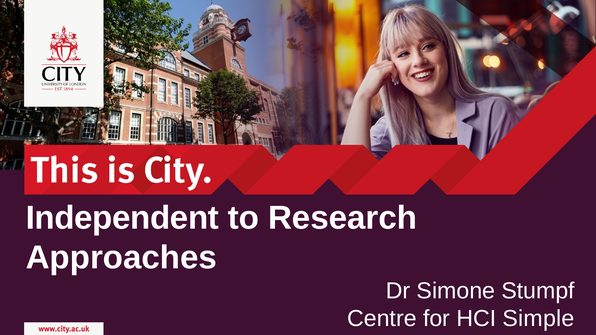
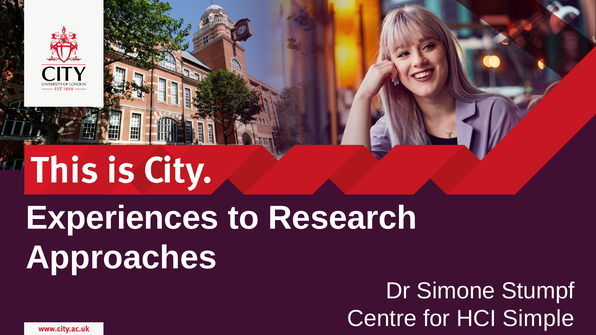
Independent: Independent -> Experiences
